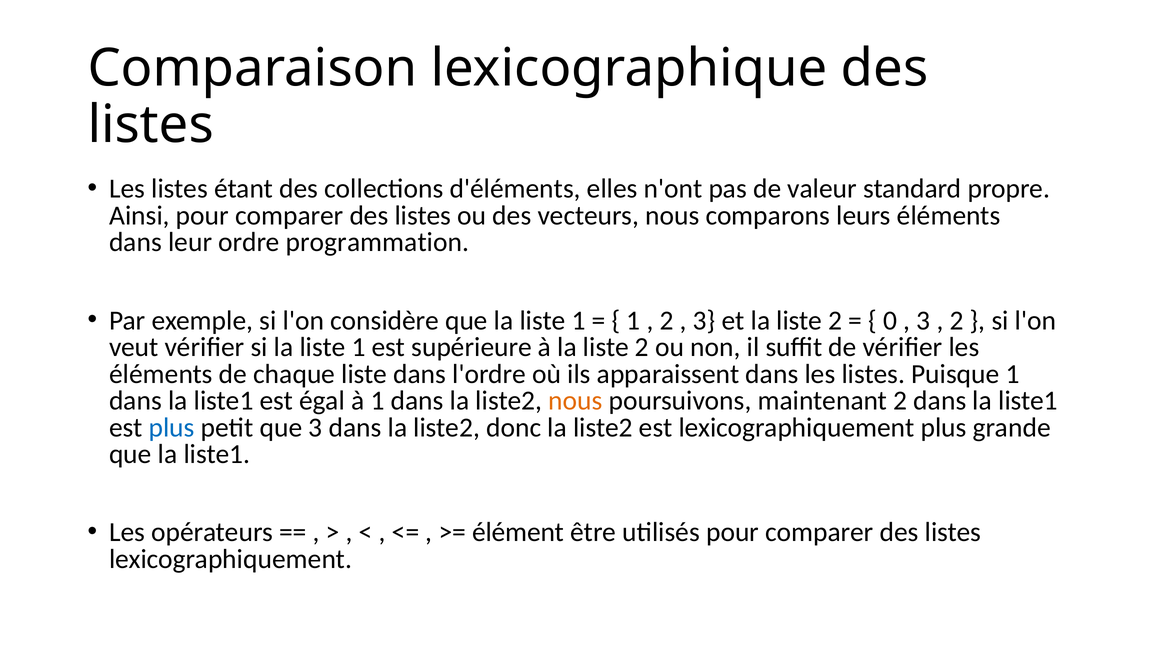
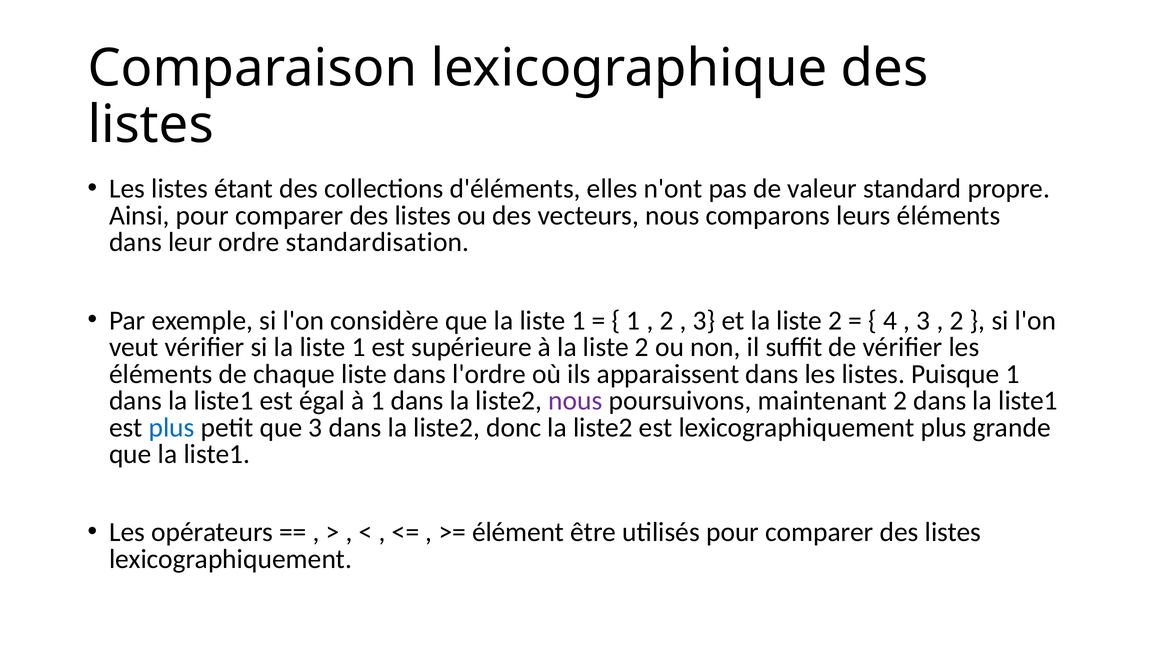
programmation: programmation -> standardisation
0: 0 -> 4
nous at (575, 400) colour: orange -> purple
